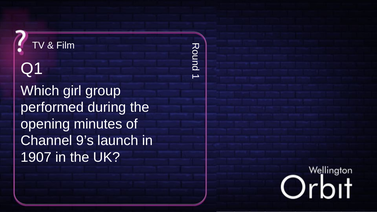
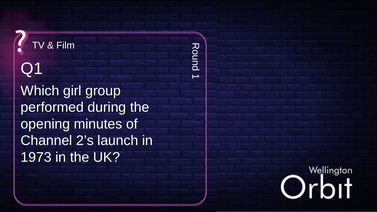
9’s: 9’s -> 2’s
1907: 1907 -> 1973
